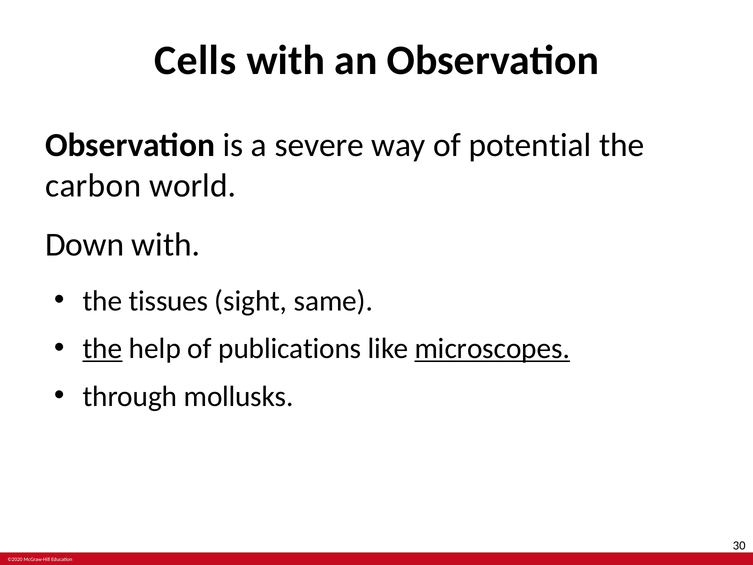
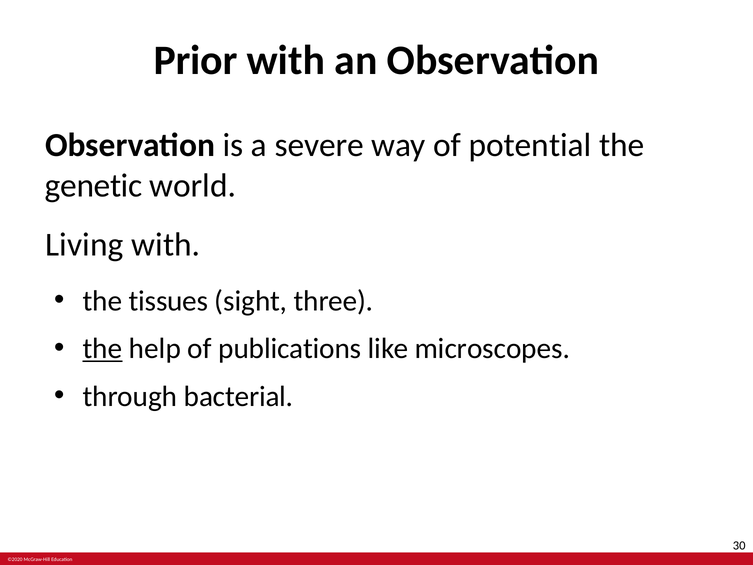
Cells: Cells -> Prior
carbon: carbon -> genetic
Down: Down -> Living
same: same -> three
microscopes underline: present -> none
mollusks: mollusks -> bacterial
